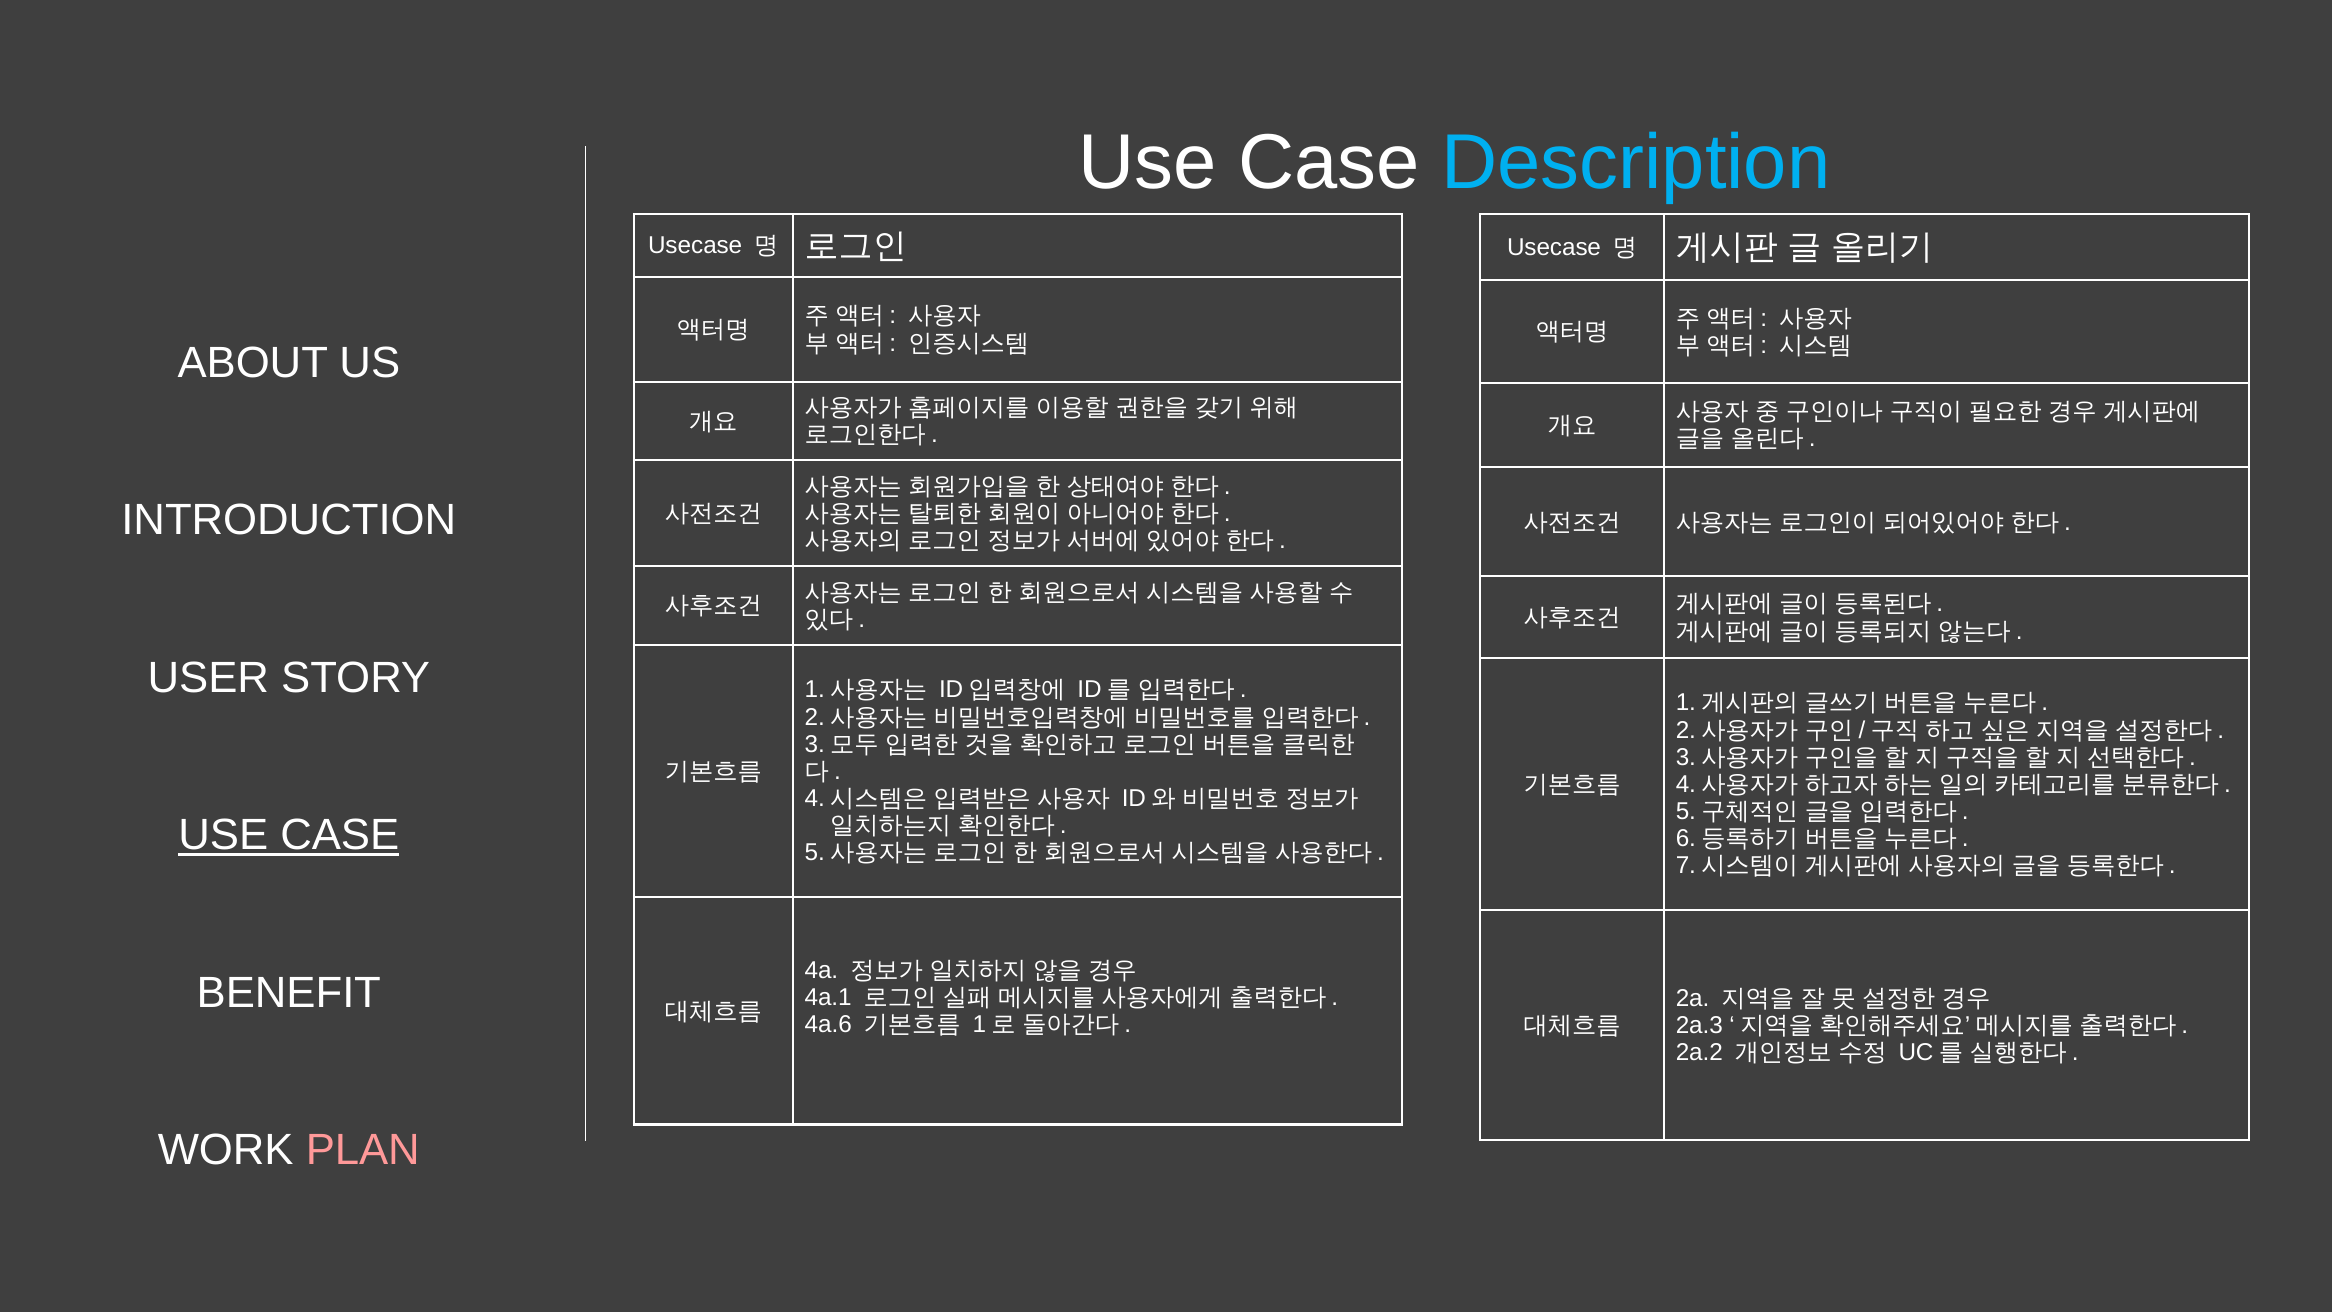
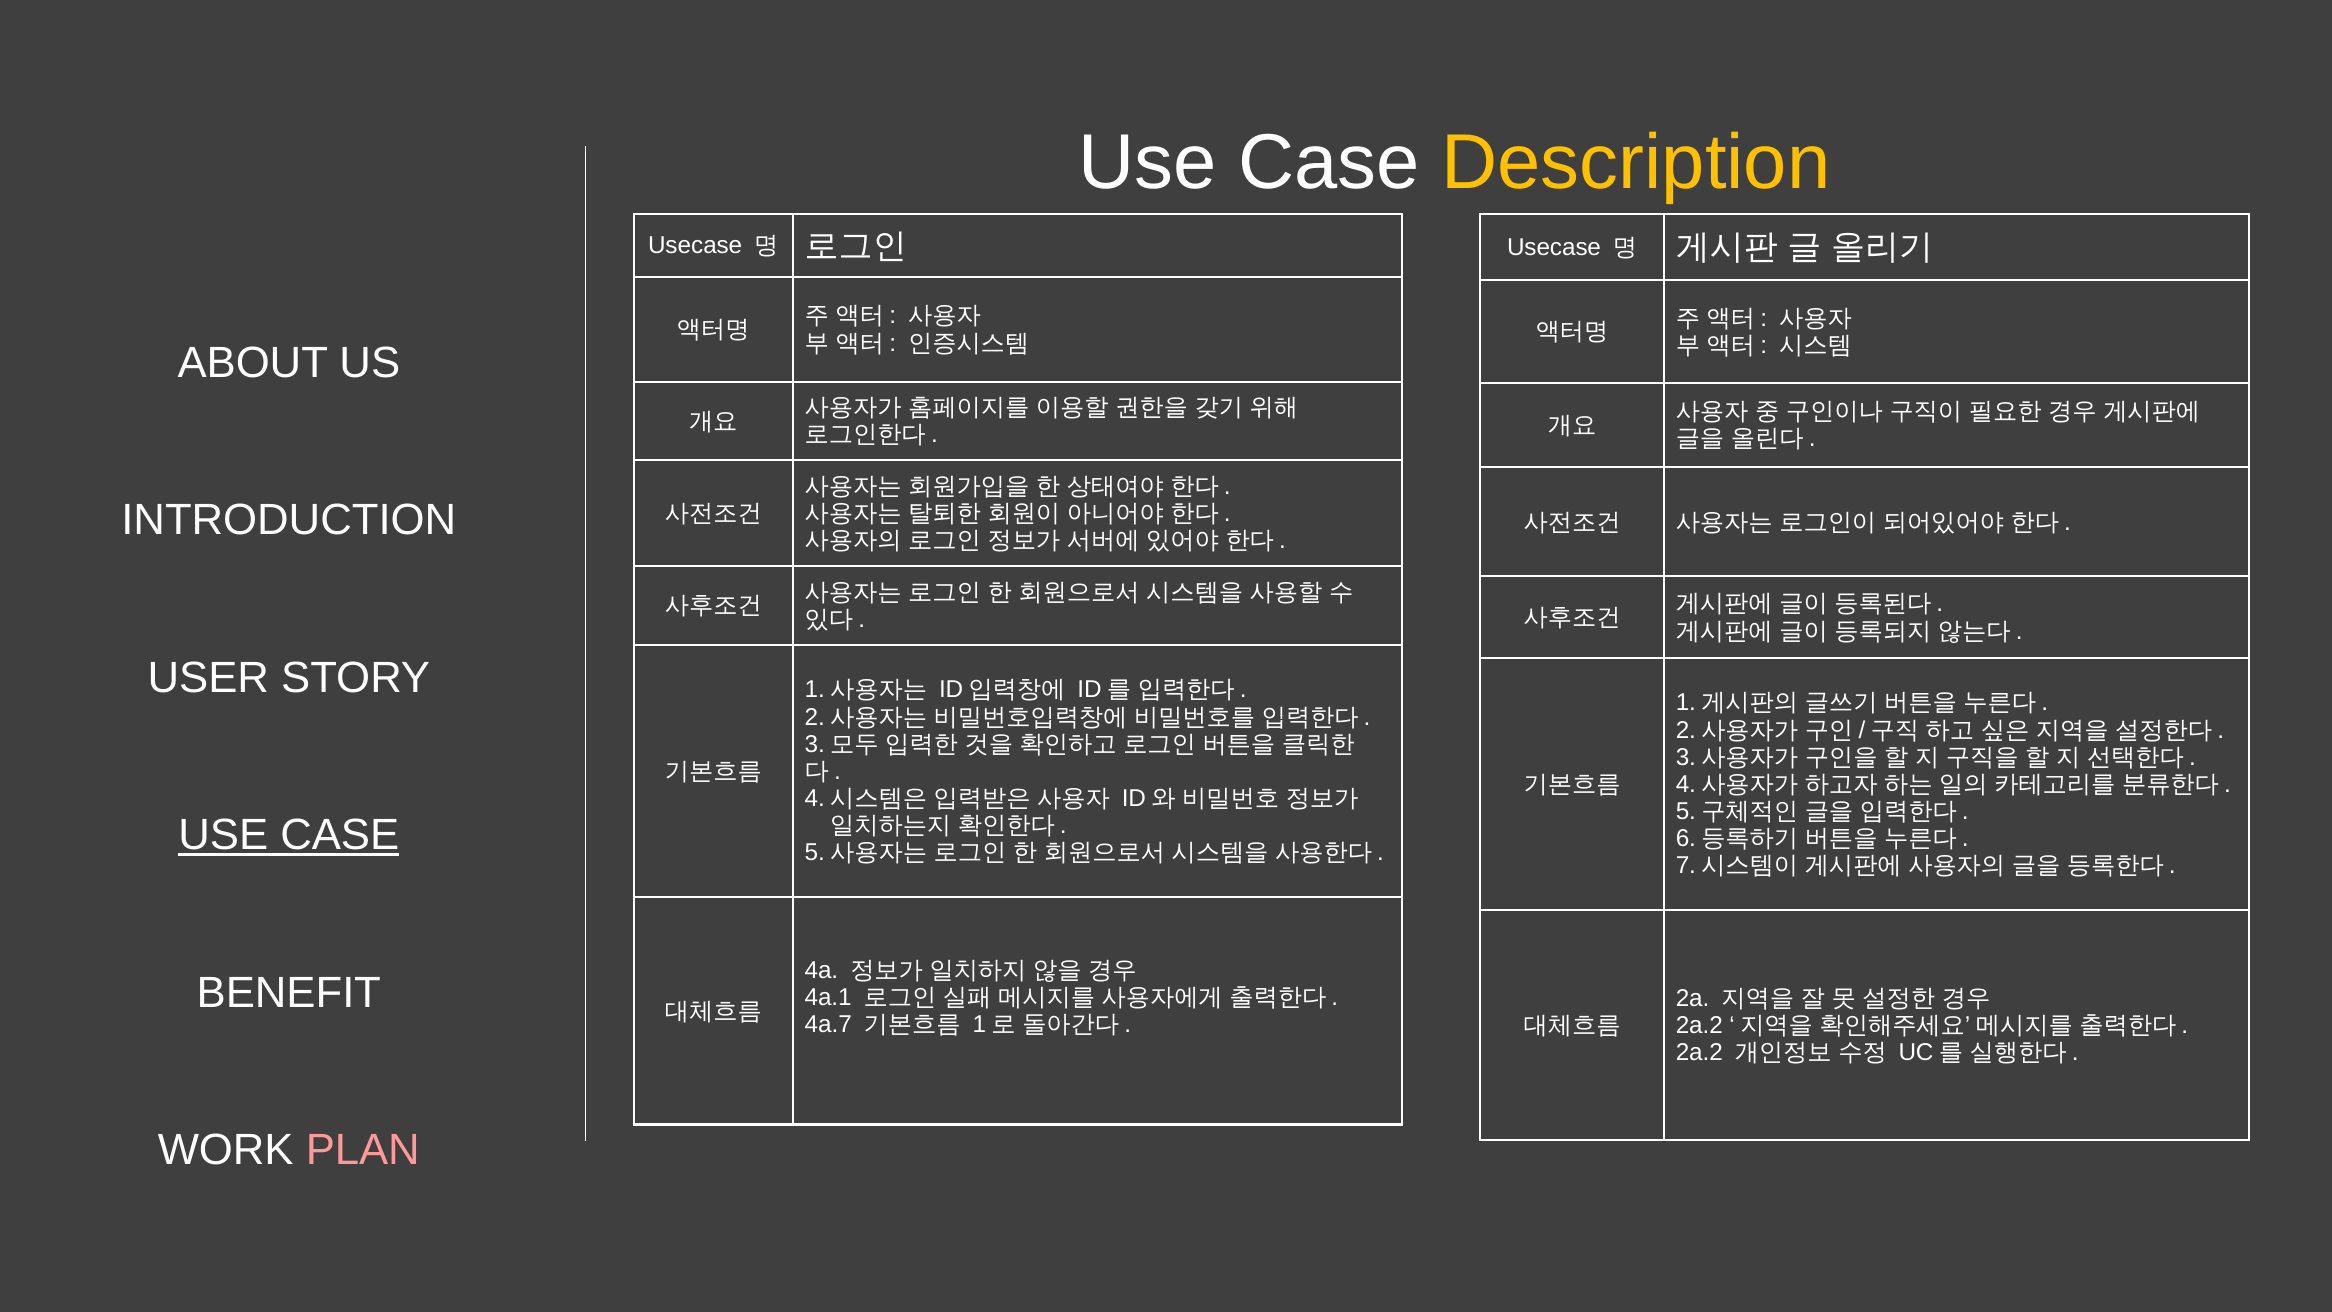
Description colour: light blue -> yellow
4a.6: 4a.6 -> 4a.7
2a.3 at (1699, 1025): 2a.3 -> 2a.2
